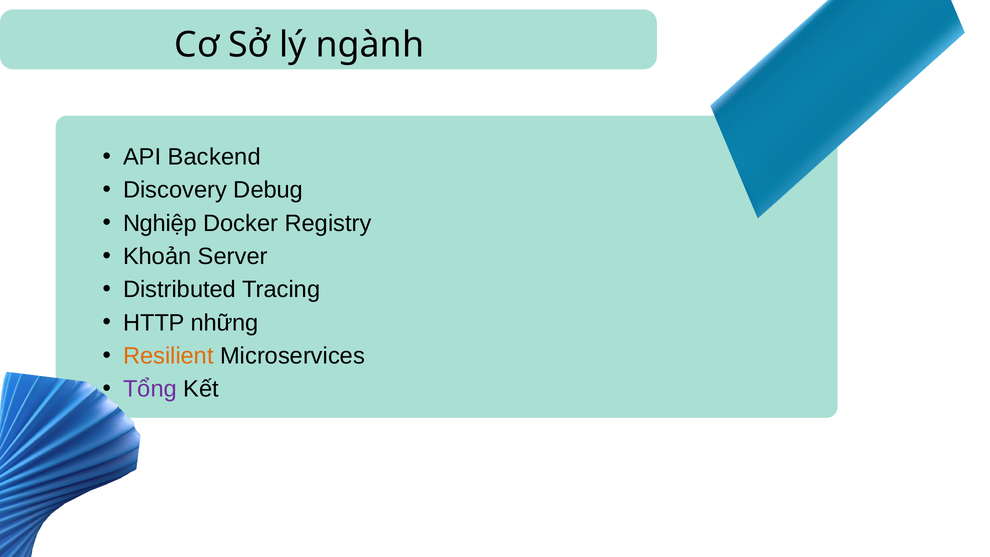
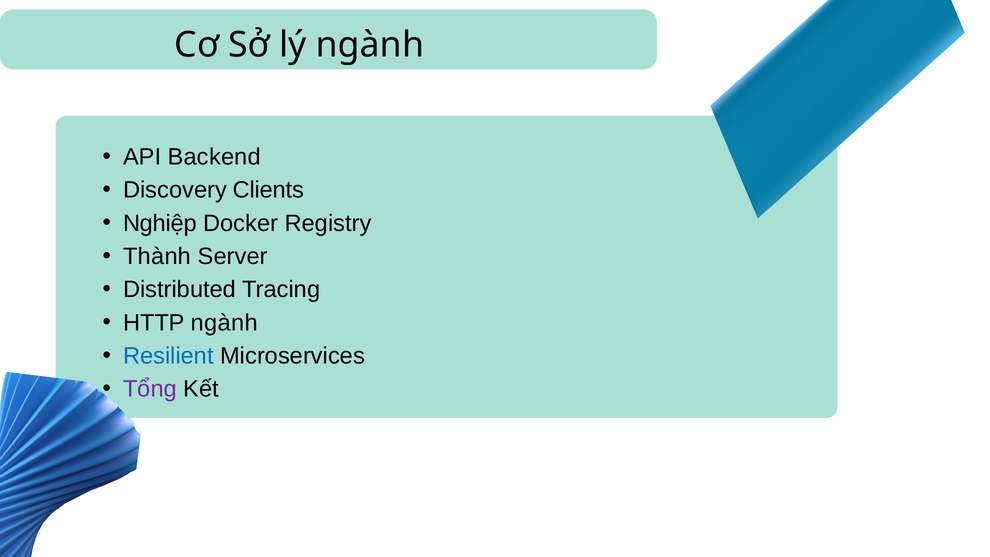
Debug: Debug -> Clients
Khoản: Khoản -> Thành
HTTP những: những -> ngành
Resilient colour: orange -> blue
